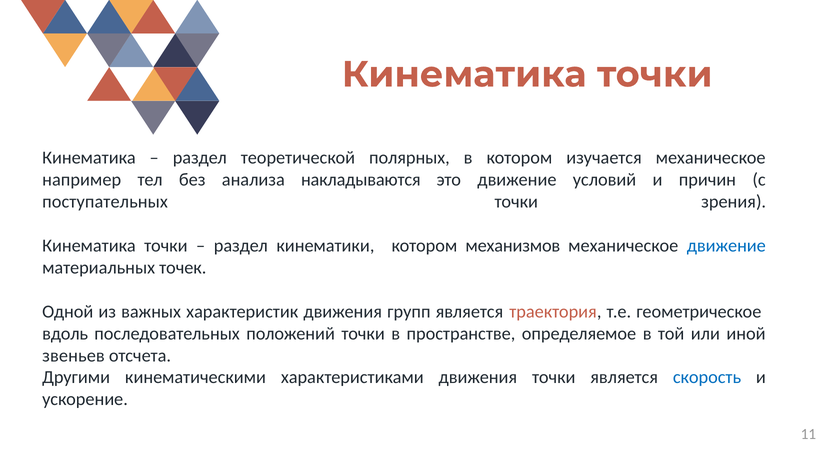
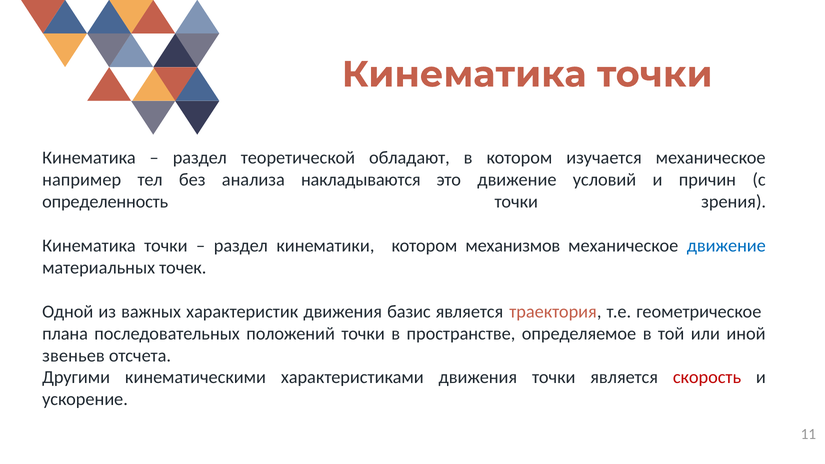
полярных: полярных -> обладают
поступательных: поступательных -> определенность
групп: групп -> базис
вдоль: вдоль -> плана
скорость colour: blue -> red
